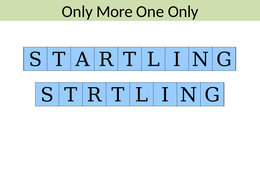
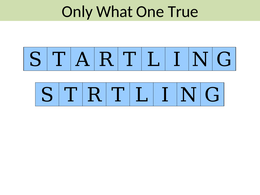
More: More -> What
One Only: Only -> True
